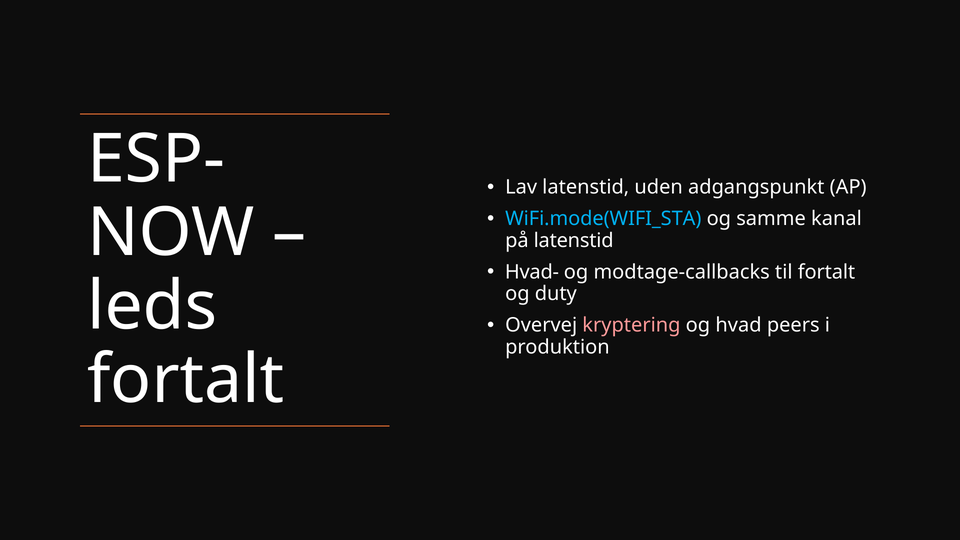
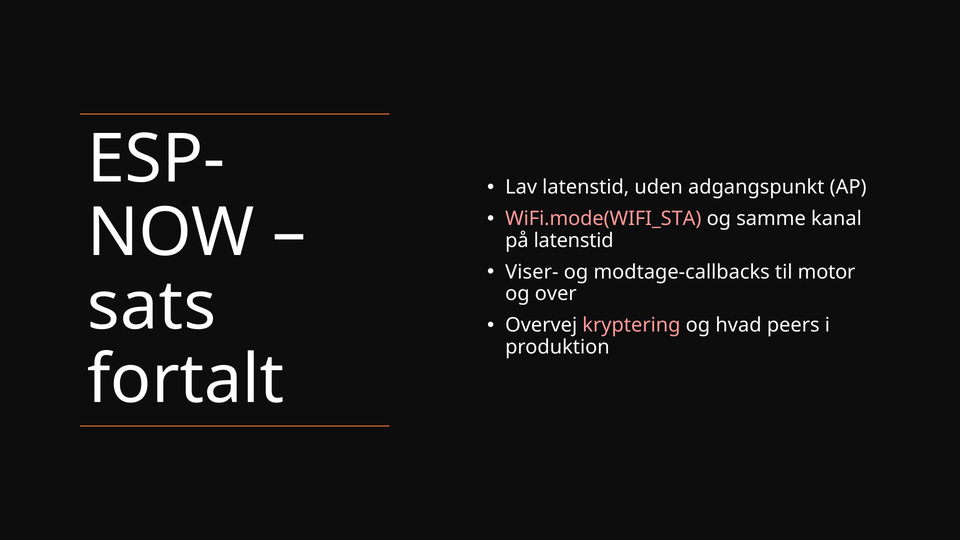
WiFi.mode(WIFI_STA colour: light blue -> pink
Hvad-: Hvad- -> Viser-
til fortalt: fortalt -> motor
leds: leds -> sats
duty: duty -> over
